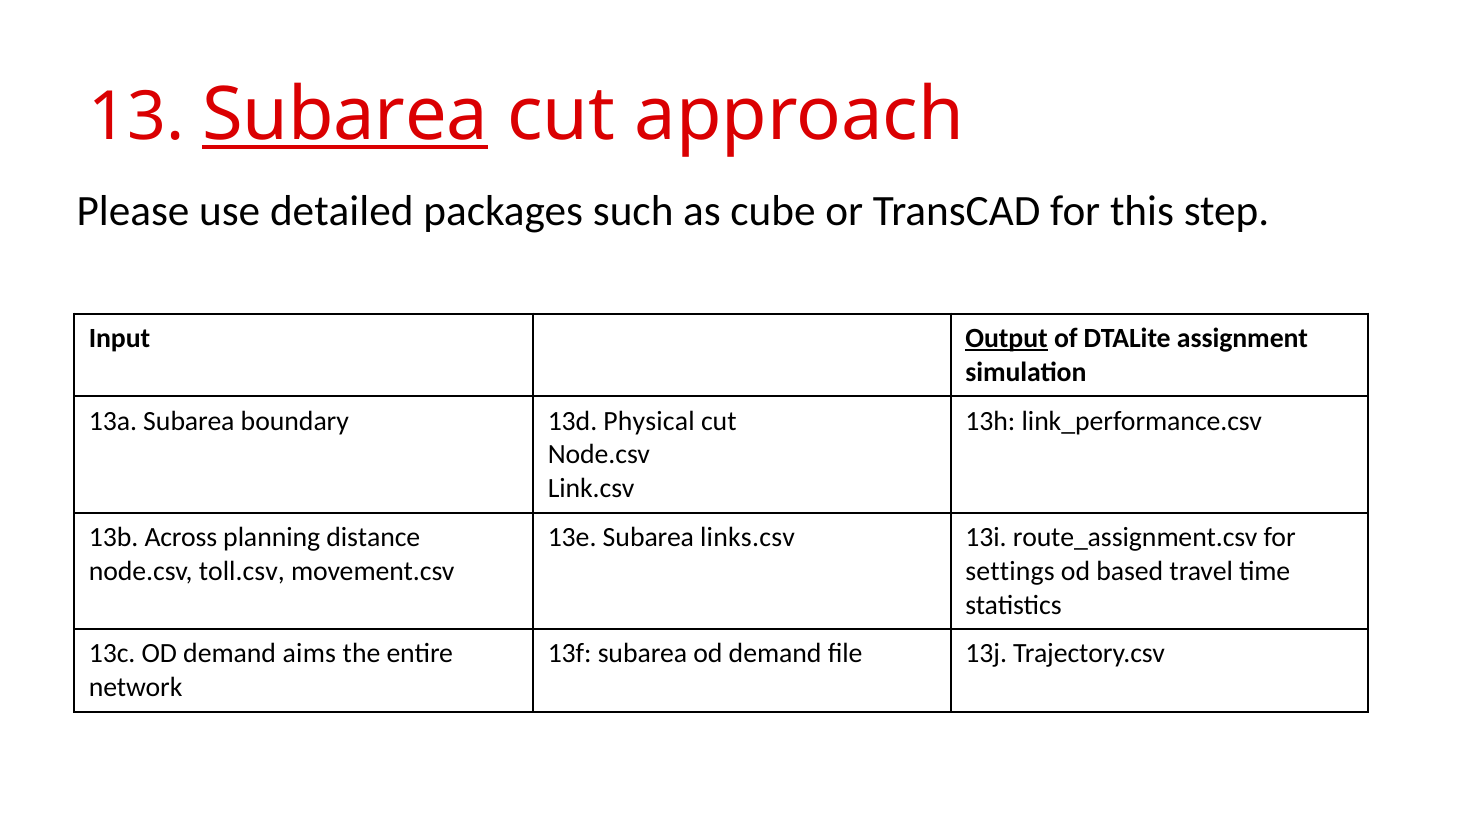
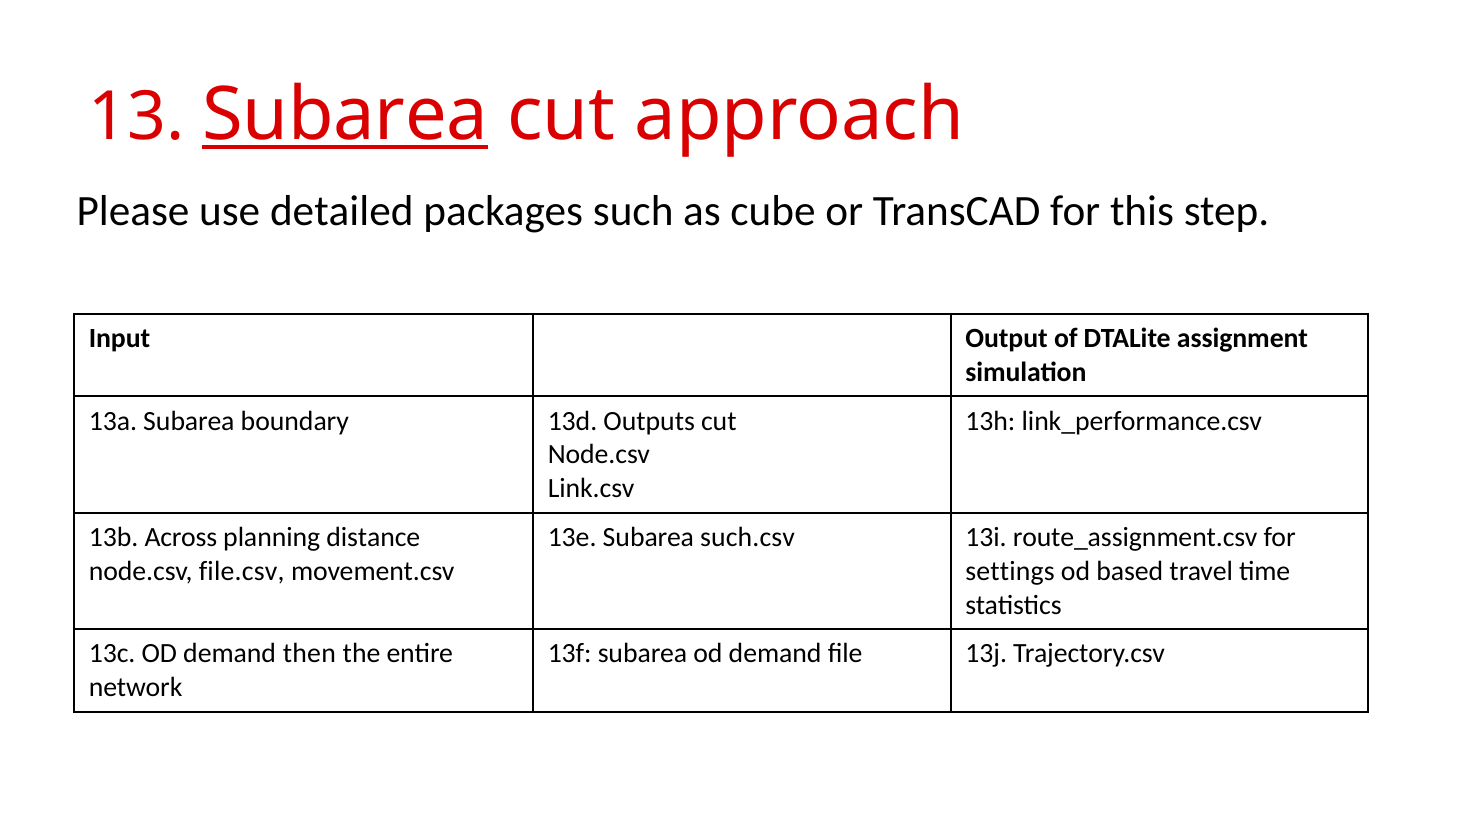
Output underline: present -> none
Physical: Physical -> Outputs
links.csv: links.csv -> such.csv
toll.csv: toll.csv -> file.csv
aims: aims -> then
